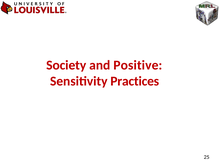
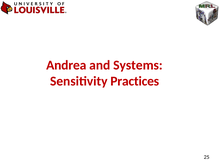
Society: Society -> Andrea
Positive: Positive -> Systems
